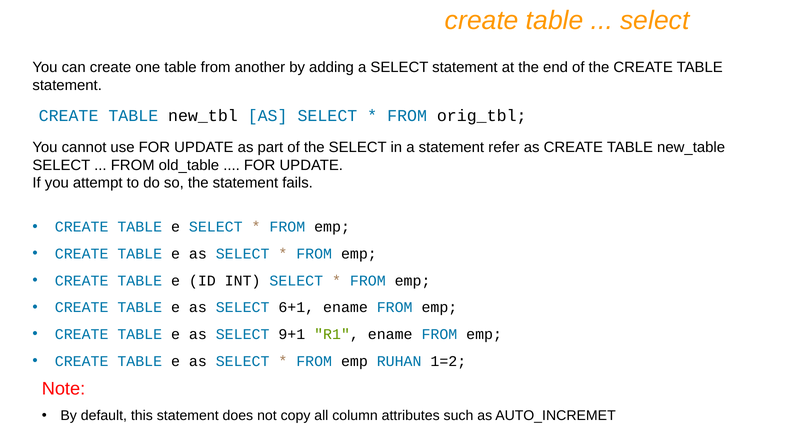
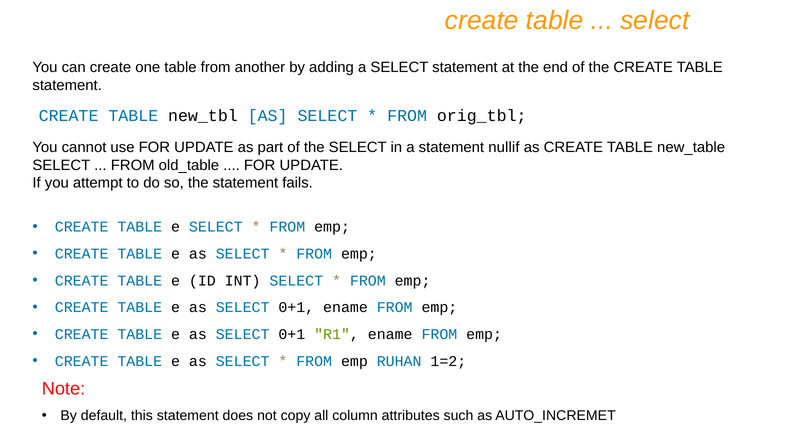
refer: refer -> nullif
6+1 at (296, 308): 6+1 -> 0+1
9+1 at (292, 334): 9+1 -> 0+1
